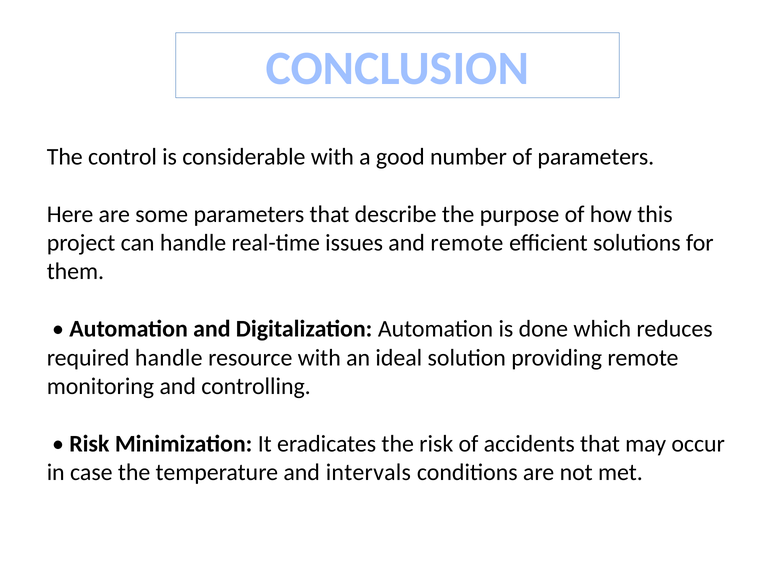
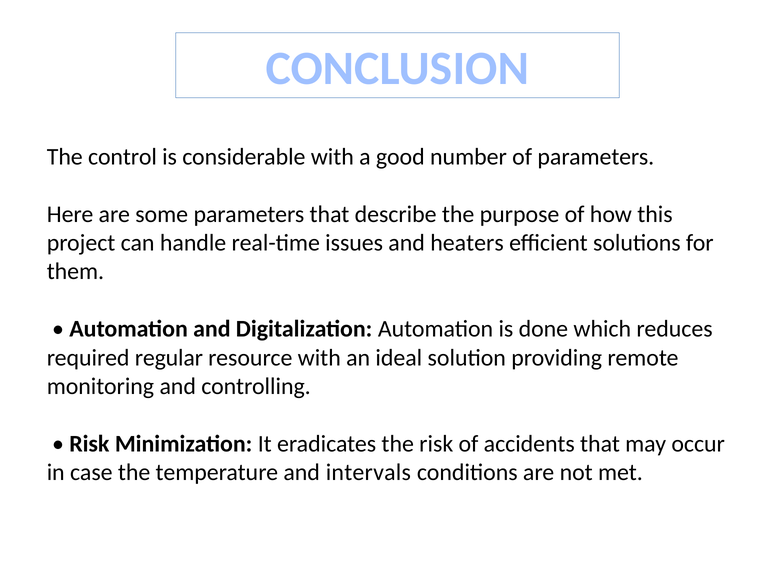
and remote: remote -> heaters
required handle: handle -> regular
